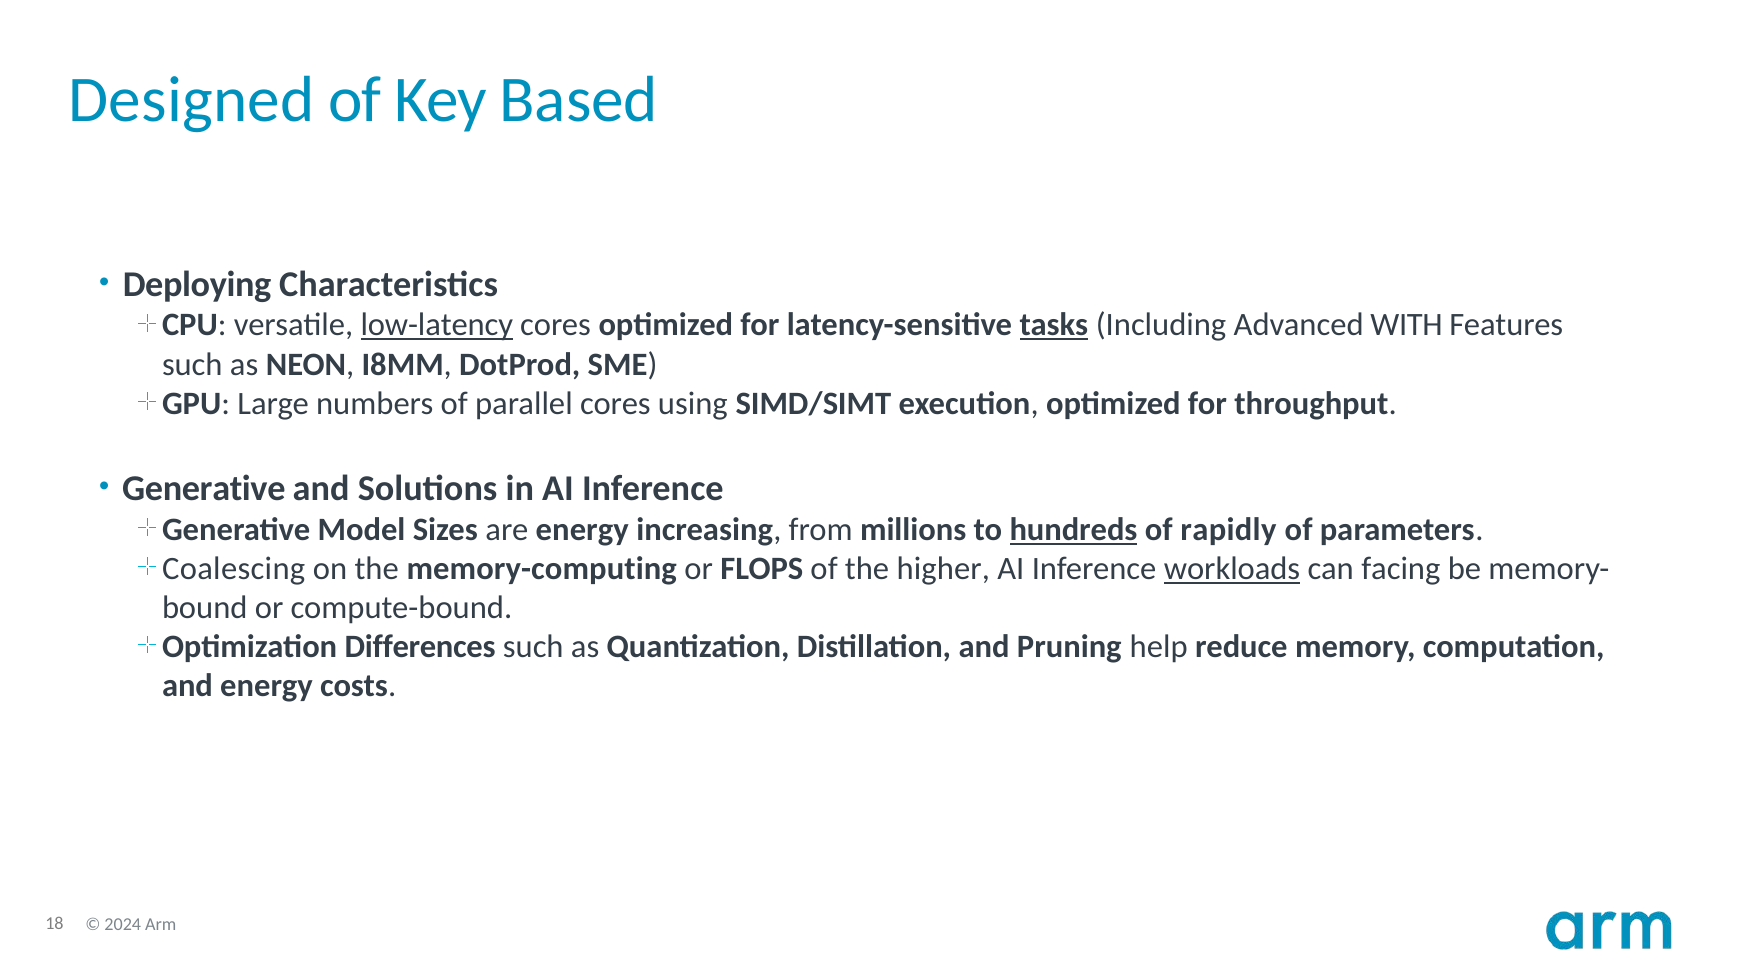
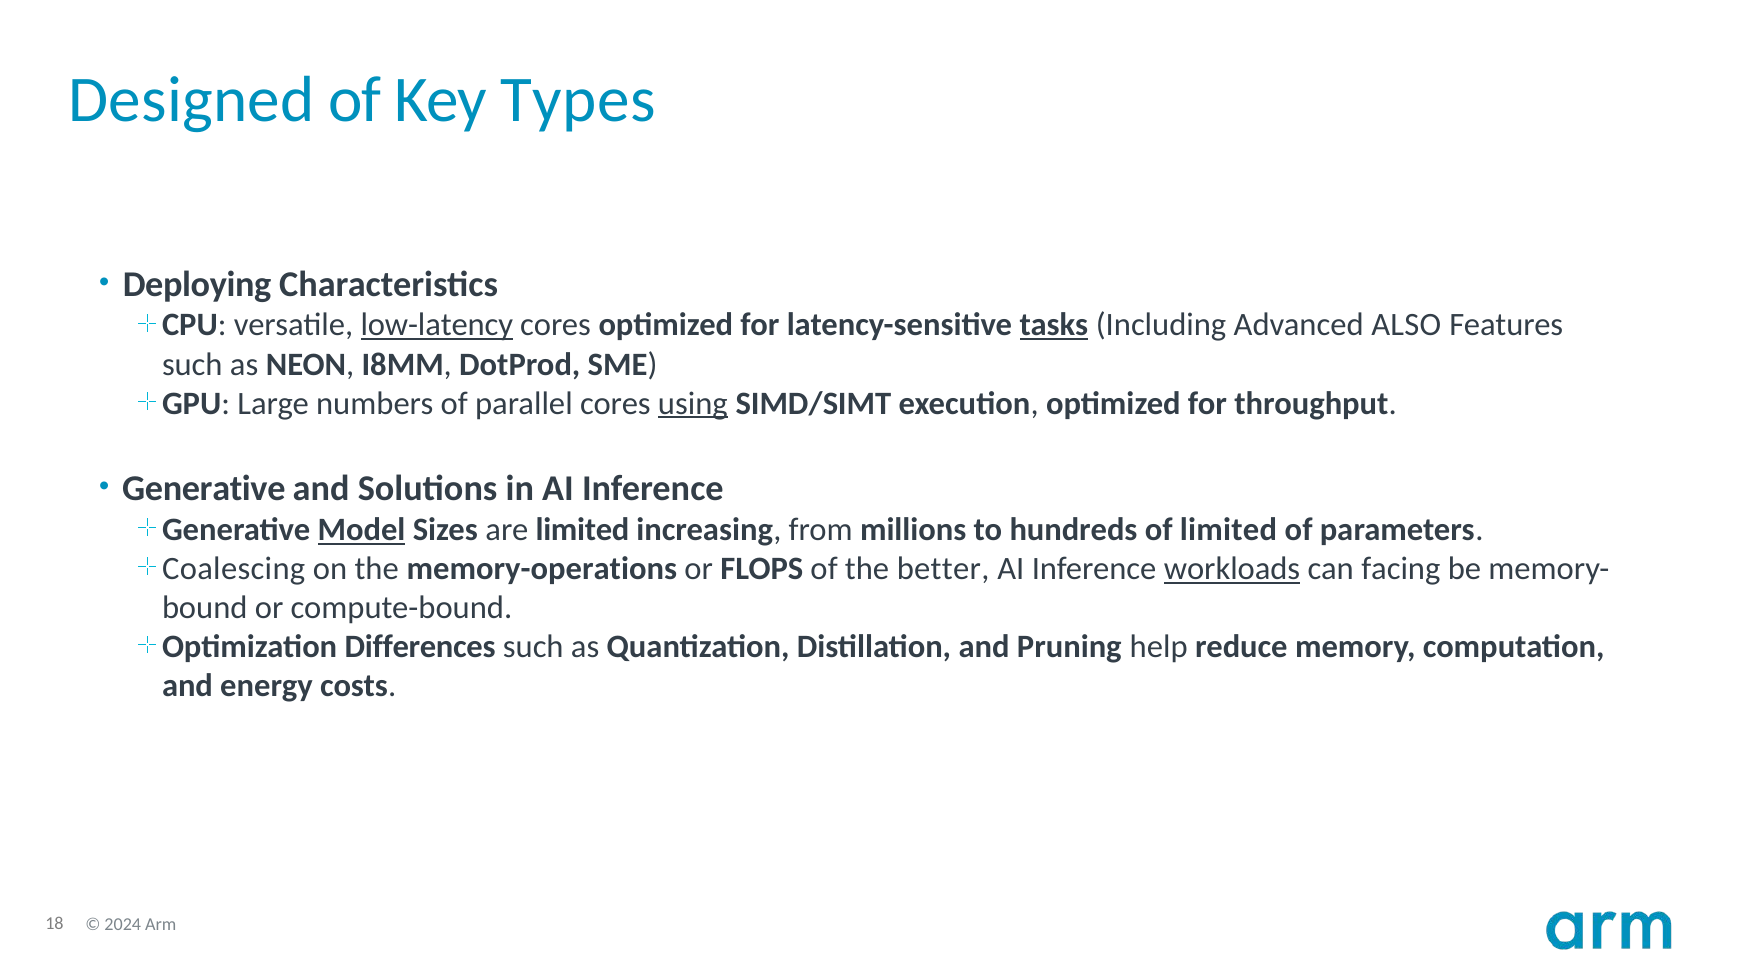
Based: Based -> Types
WITH: WITH -> ALSO
using underline: none -> present
Model underline: none -> present
are energy: energy -> limited
hundreds underline: present -> none
of rapidly: rapidly -> limited
memory-computing: memory-computing -> memory-operations
higher: higher -> better
